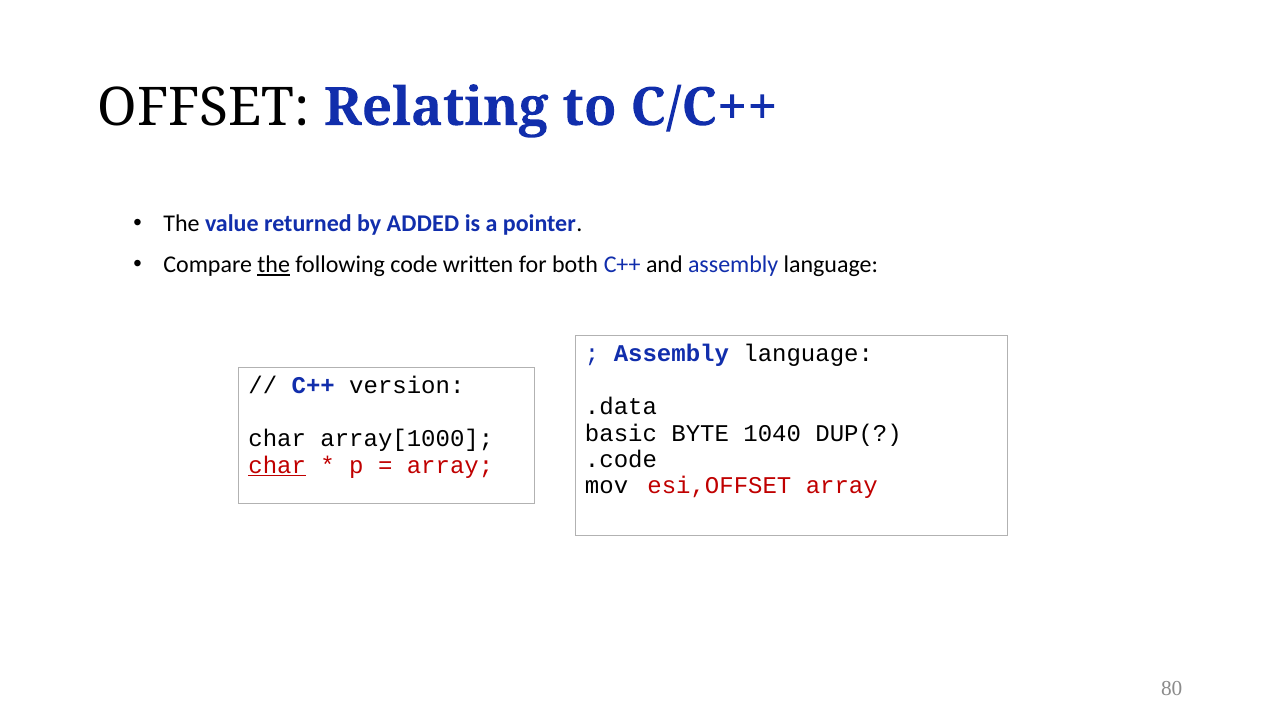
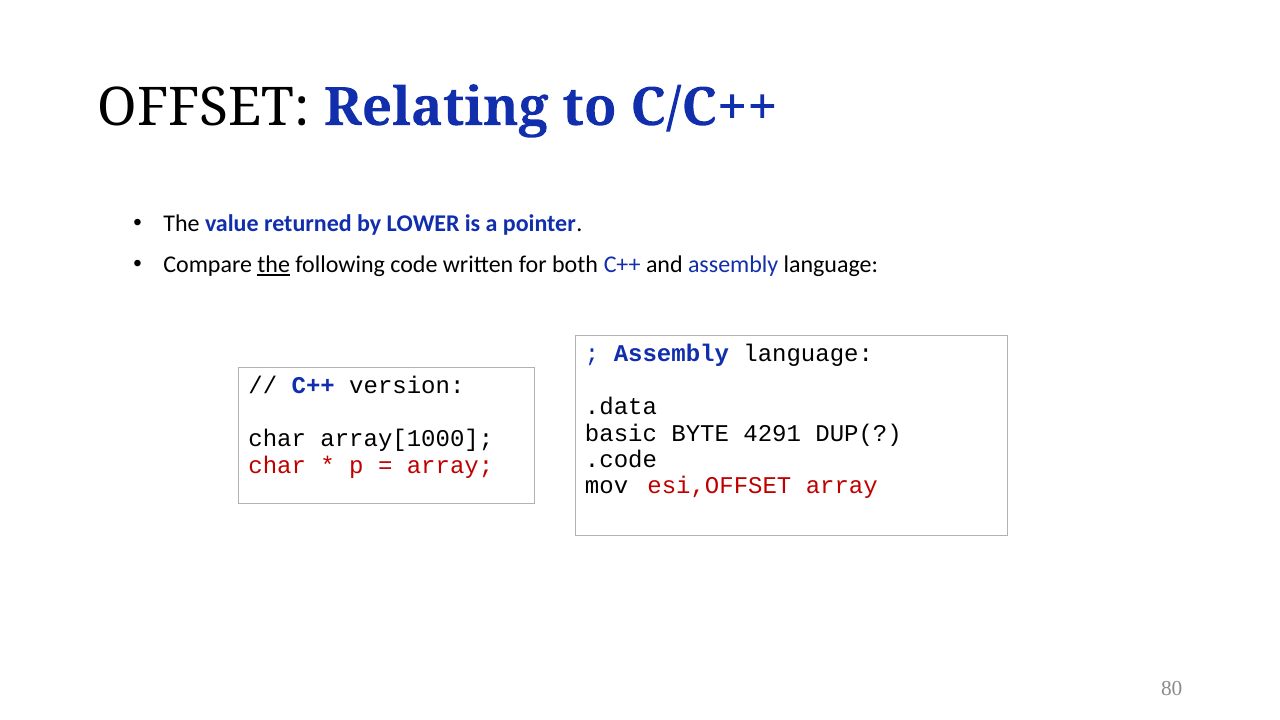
ADDED: ADDED -> LOWER
1040: 1040 -> 4291
char at (277, 465) underline: present -> none
